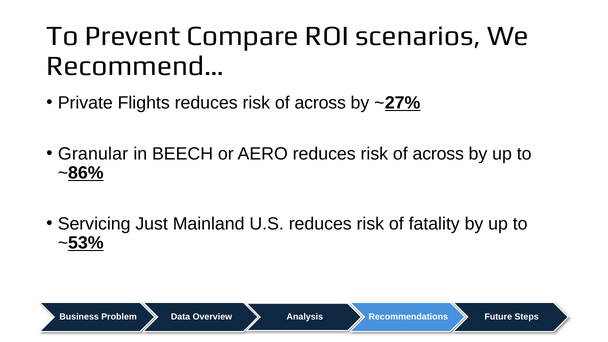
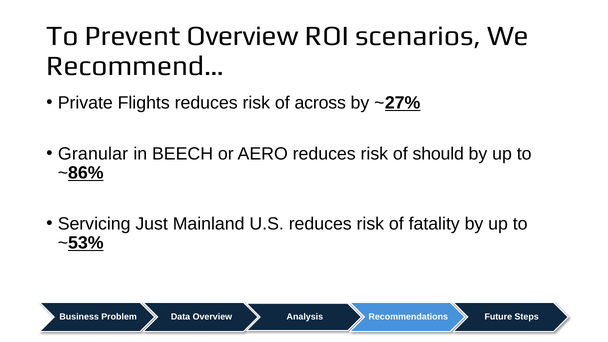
Prevent Compare: Compare -> Overview
across at (438, 154): across -> should
